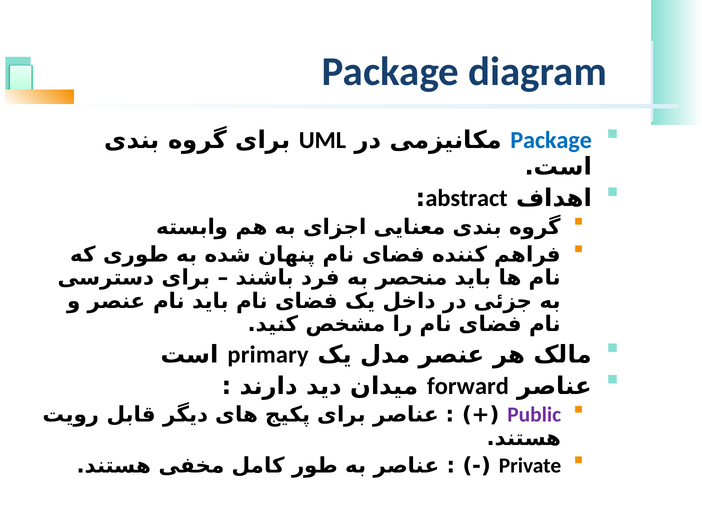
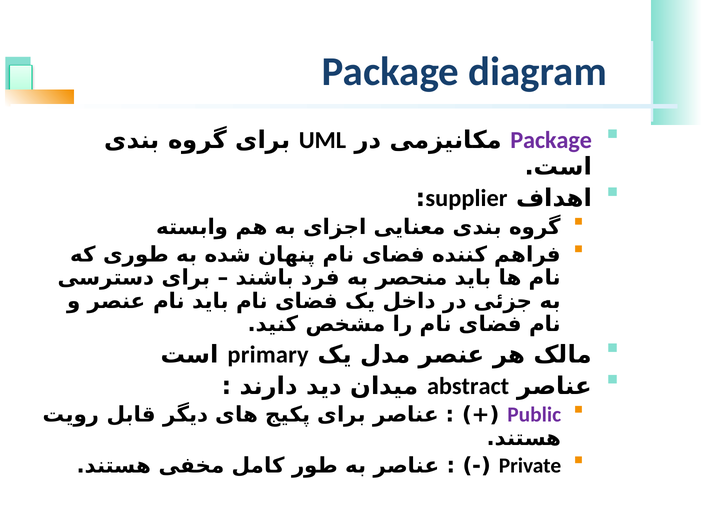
Package at (551, 141) colour: blue -> purple
abstract: abstract -> supplier
forward: forward -> abstract
